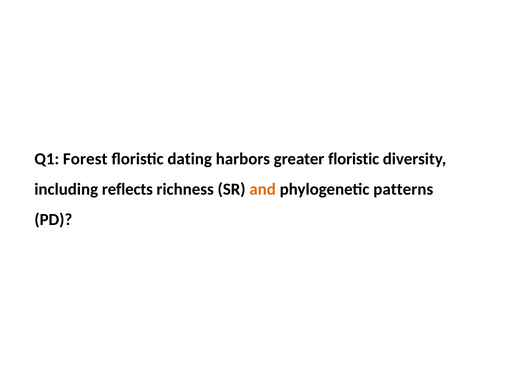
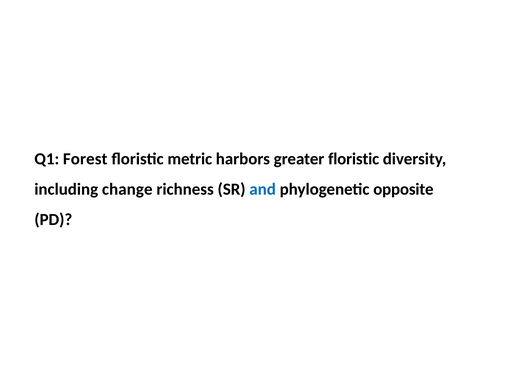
dating: dating -> metric
reflects: reflects -> change
and colour: orange -> blue
patterns: patterns -> opposite
